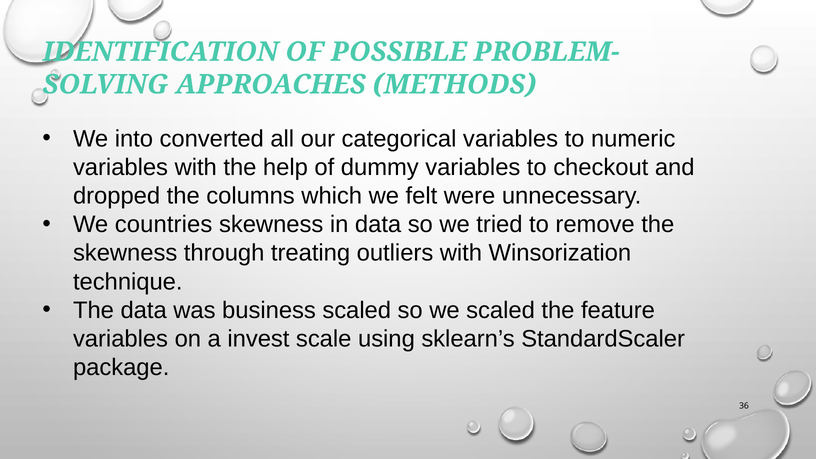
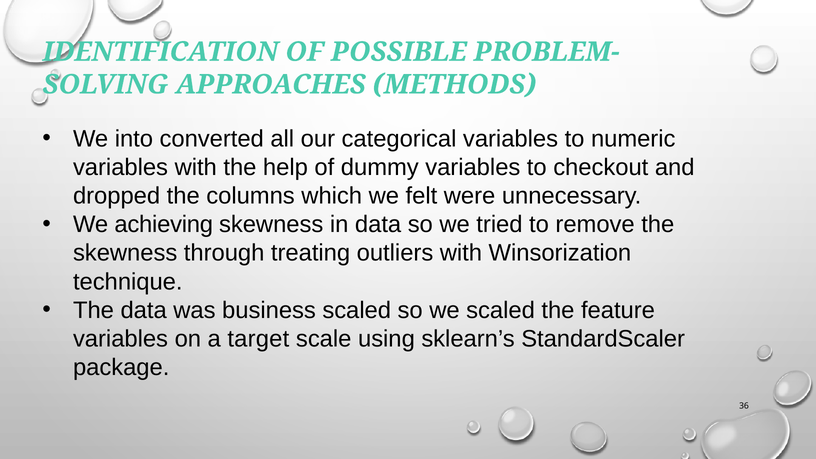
countries: countries -> achieving
invest: invest -> target
